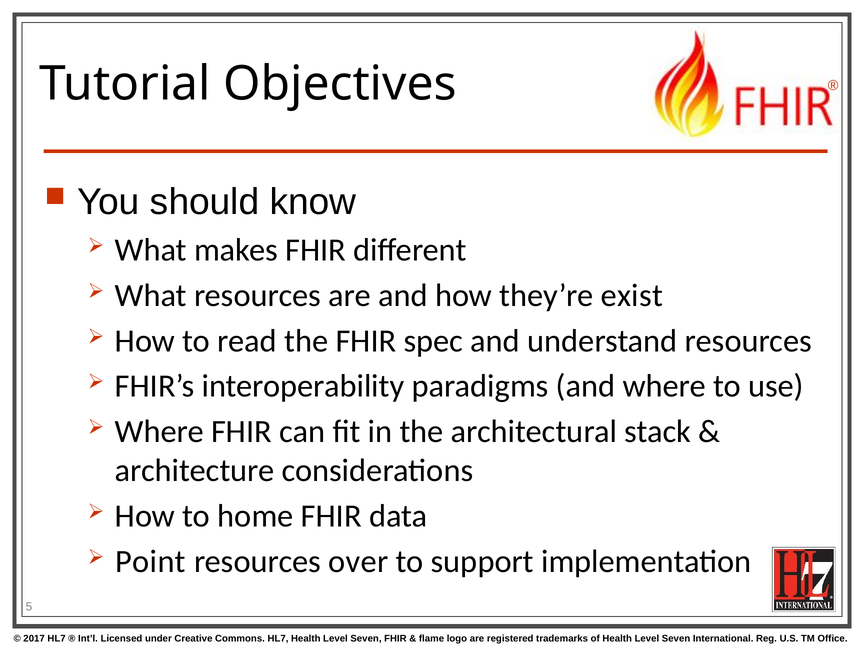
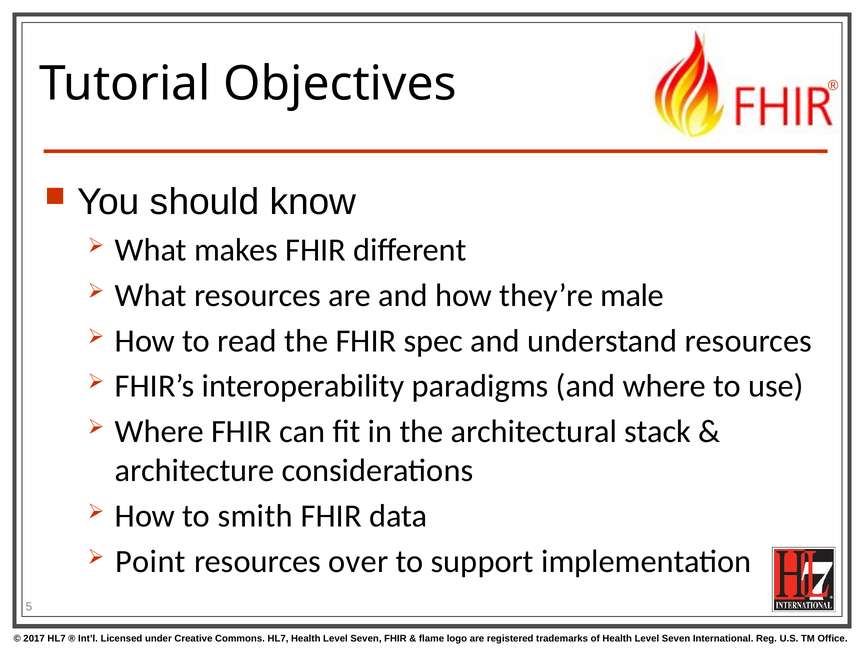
exist: exist -> male
home: home -> smith
